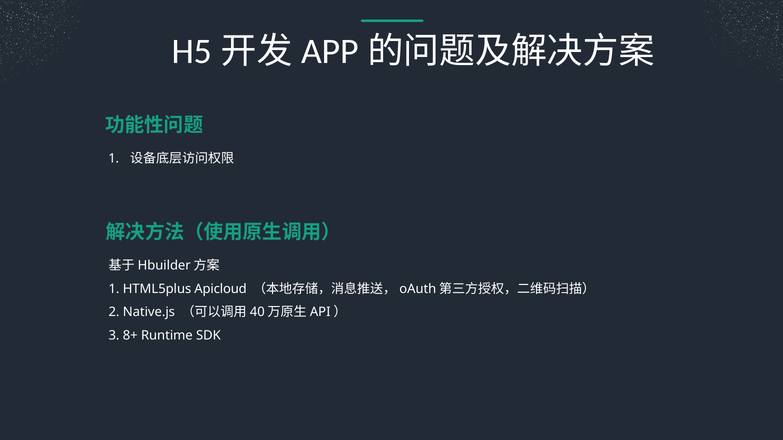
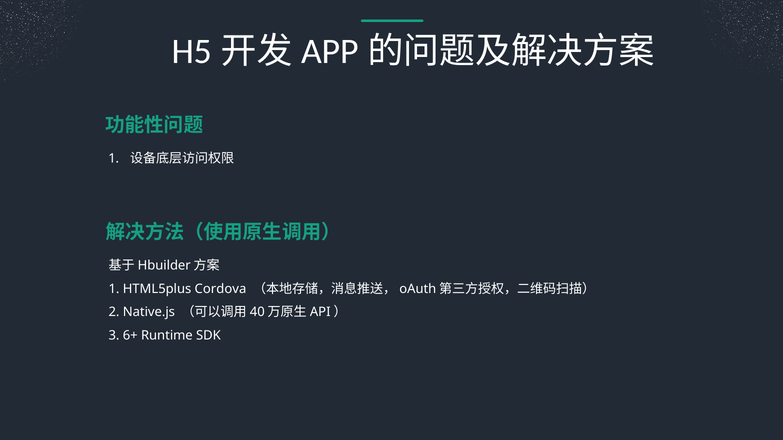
Apicloud: Apicloud -> Cordova
8+: 8+ -> 6+
